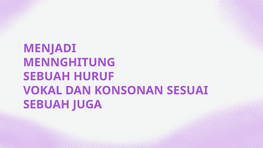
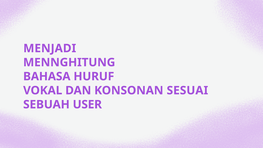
SEBUAH at (47, 76): SEBUAH -> BAHASA
JUGA: JUGA -> USER
